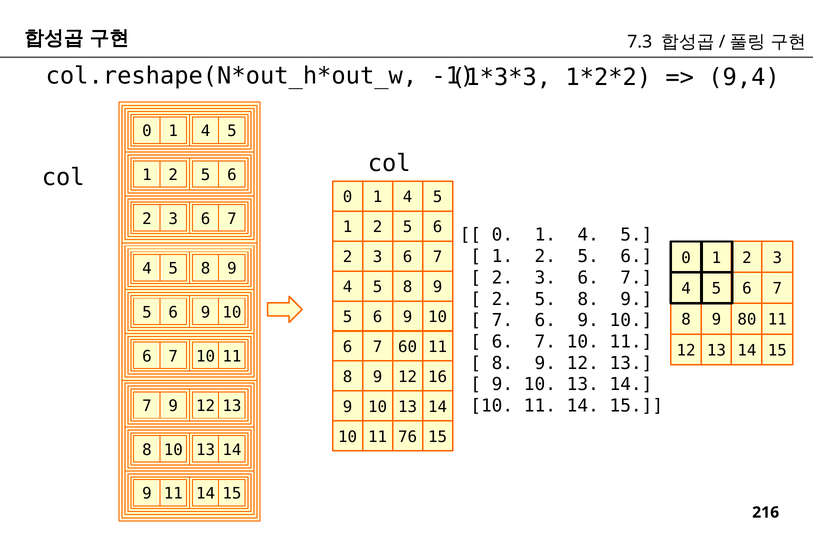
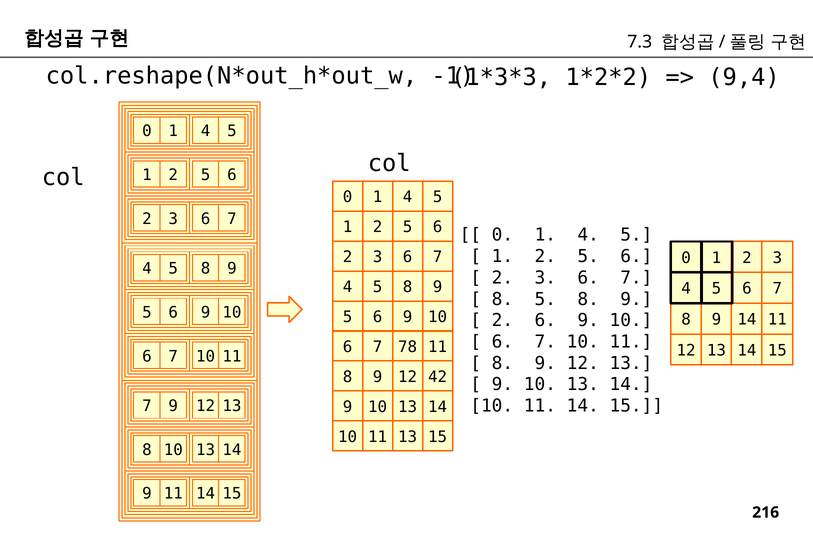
2 at (502, 299): 2 -> 8
7 at (502, 320): 7 -> 2
9 80: 80 -> 14
60: 60 -> 78
16: 16 -> 42
11 76: 76 -> 13
